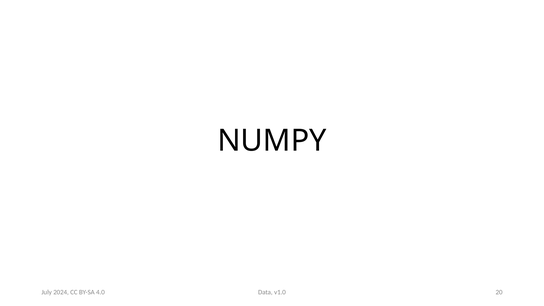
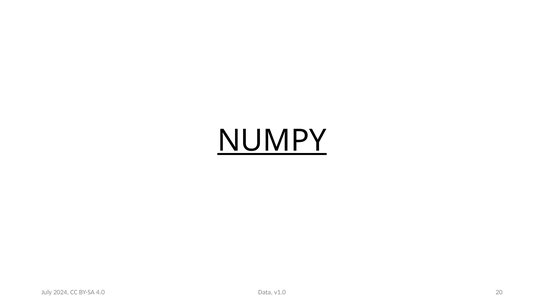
NUMPY underline: none -> present
